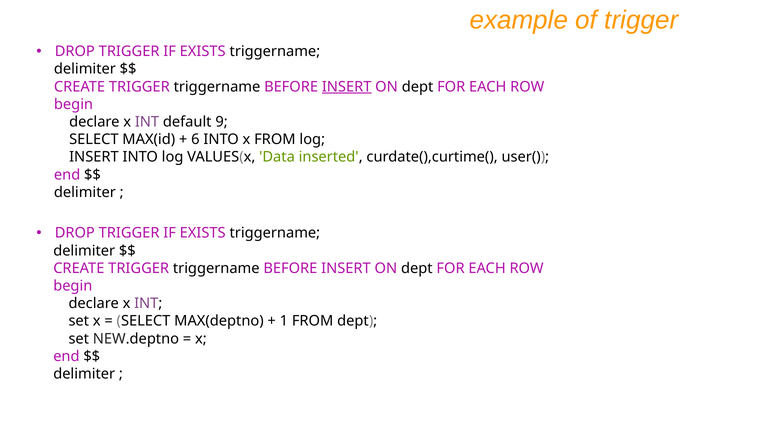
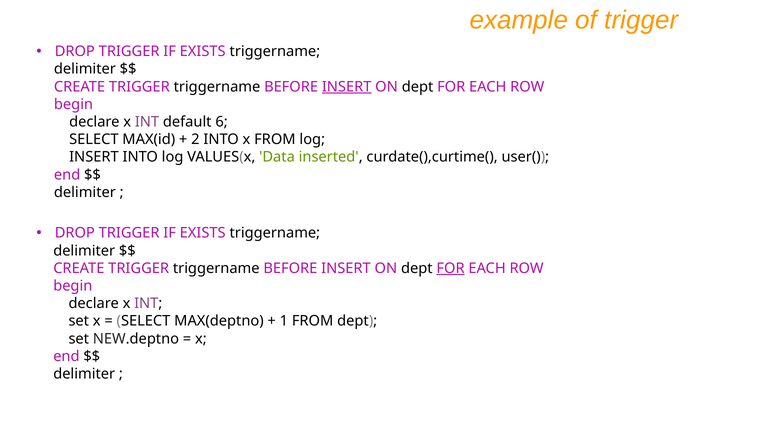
9: 9 -> 6
6: 6 -> 2
FOR at (451, 268) underline: none -> present
